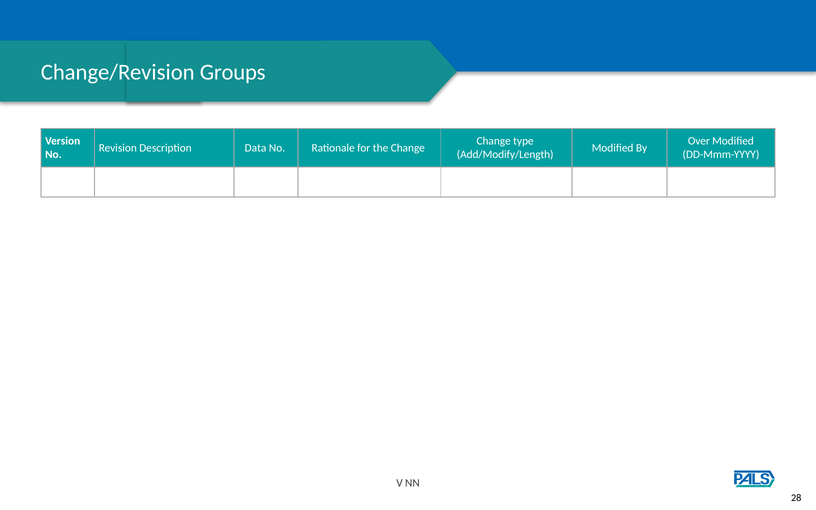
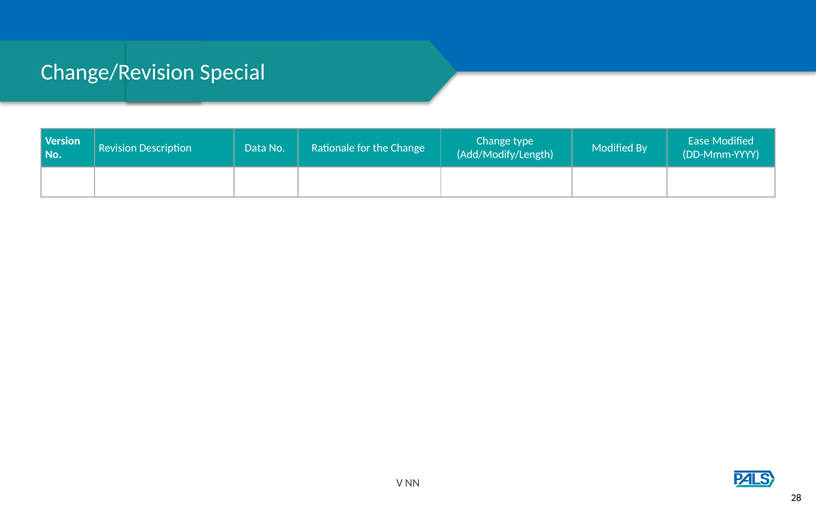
Groups: Groups -> Special
Over: Over -> Ease
